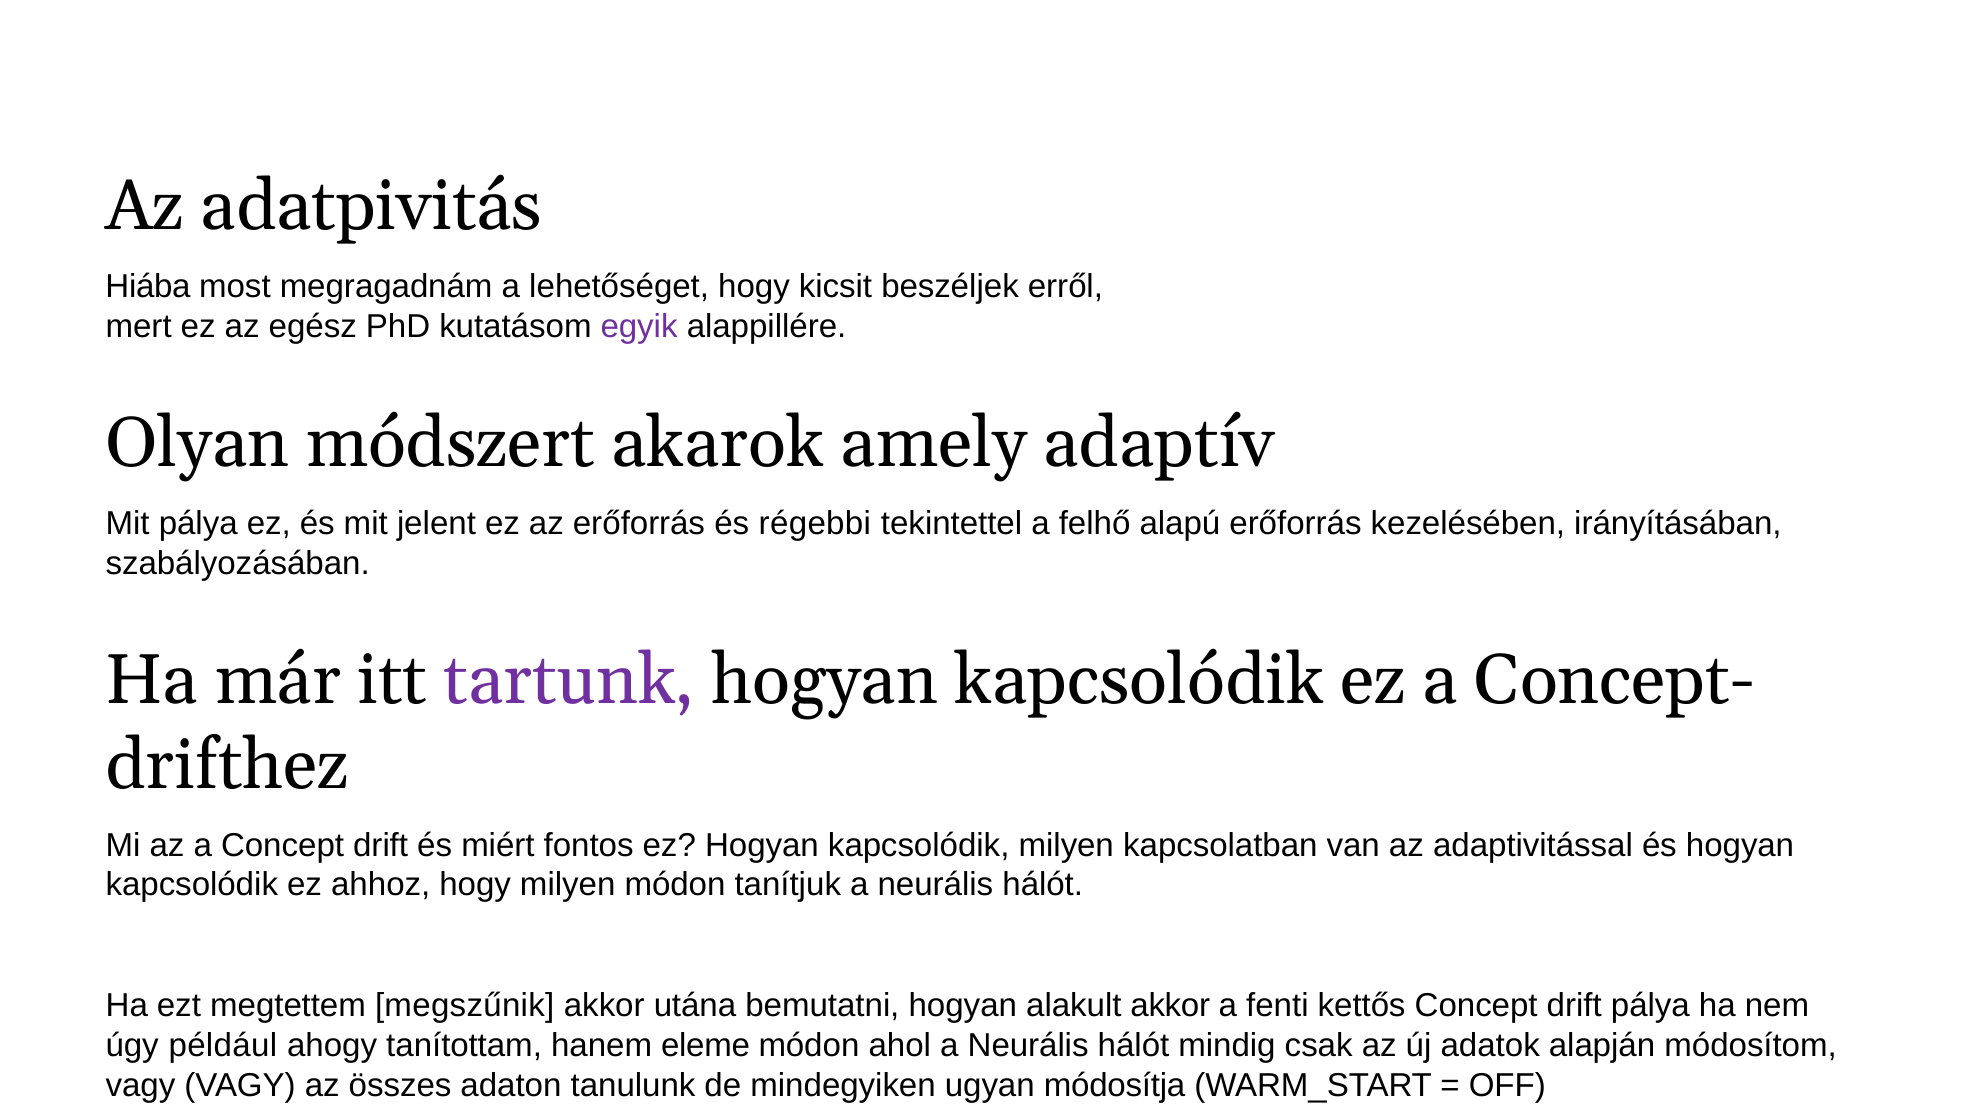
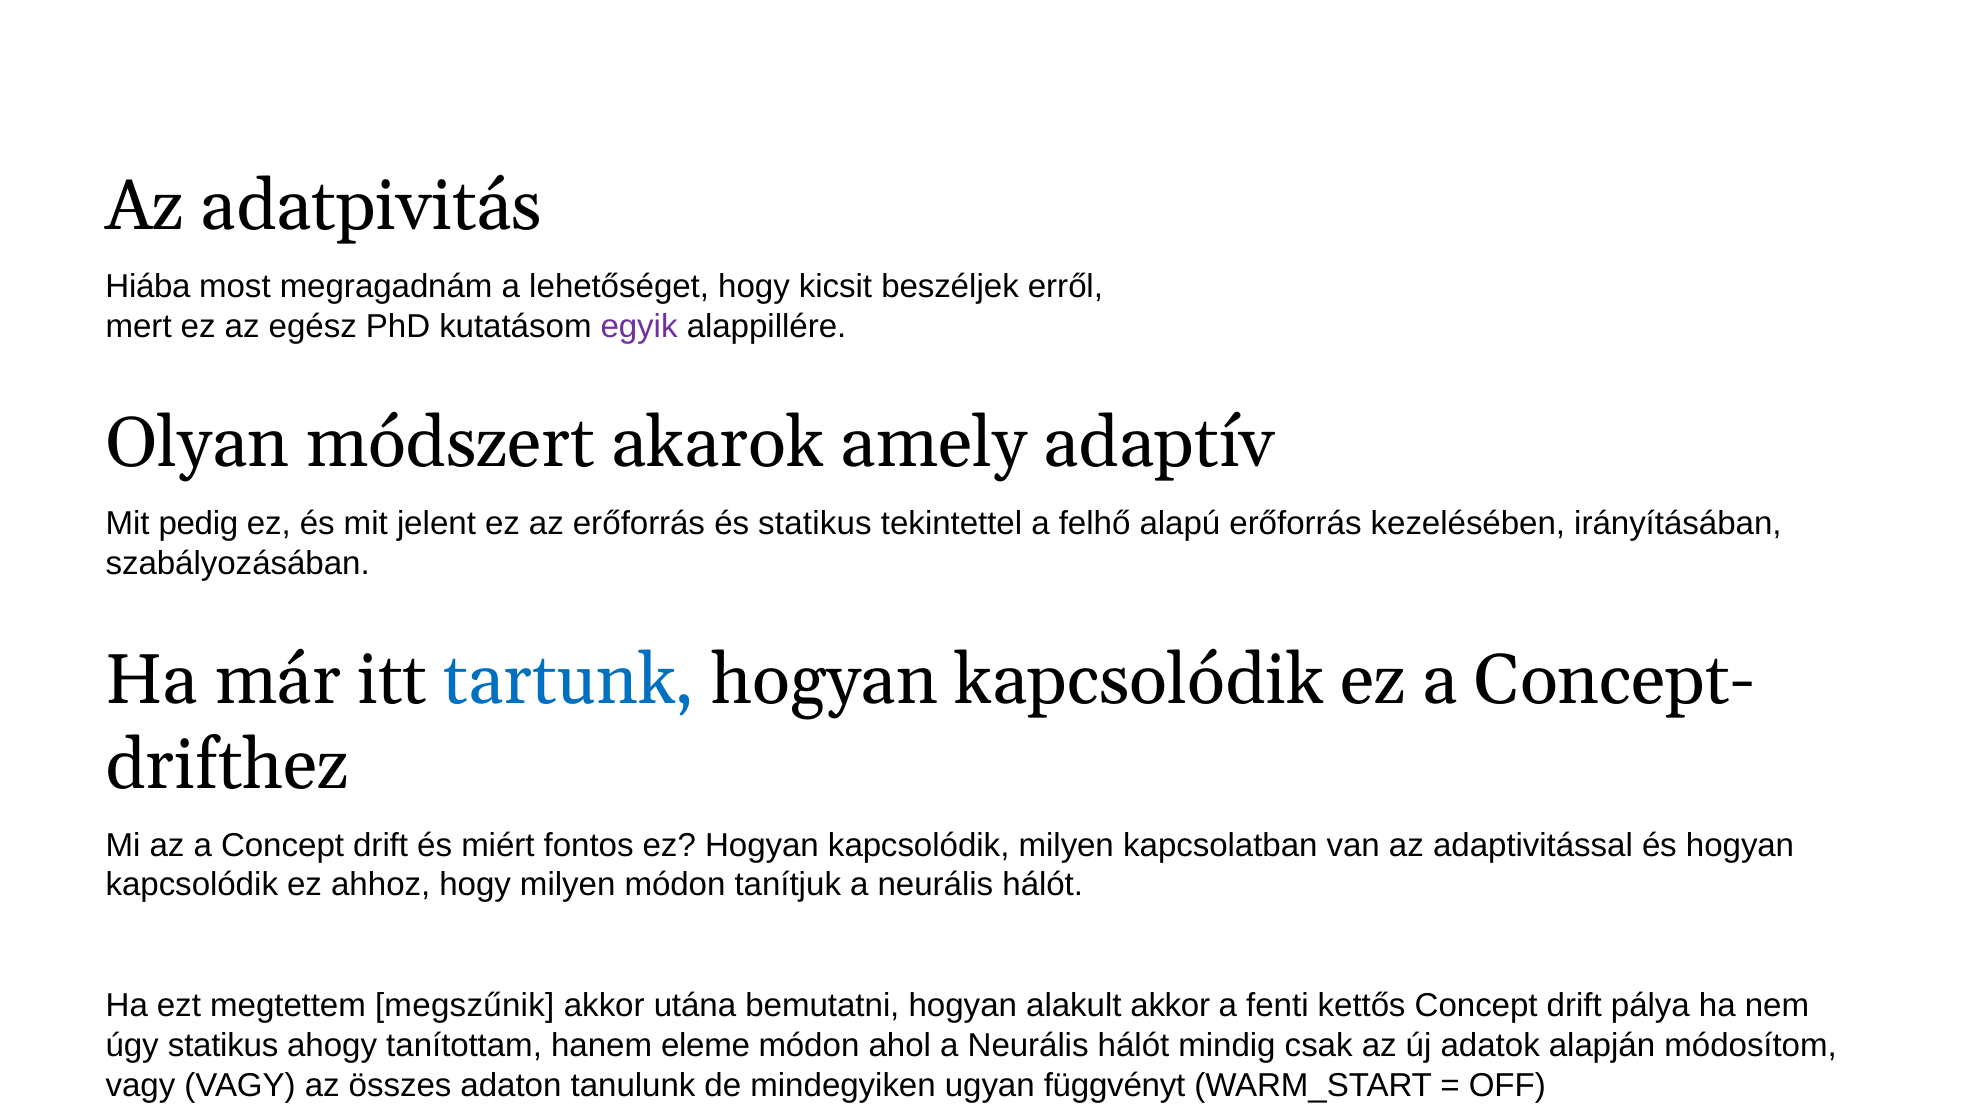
Mit pálya: pálya -> pedig
és régebbi: régebbi -> statikus
tartunk colour: purple -> blue
úgy például: például -> statikus
módosítja: módosítja -> függvényt
